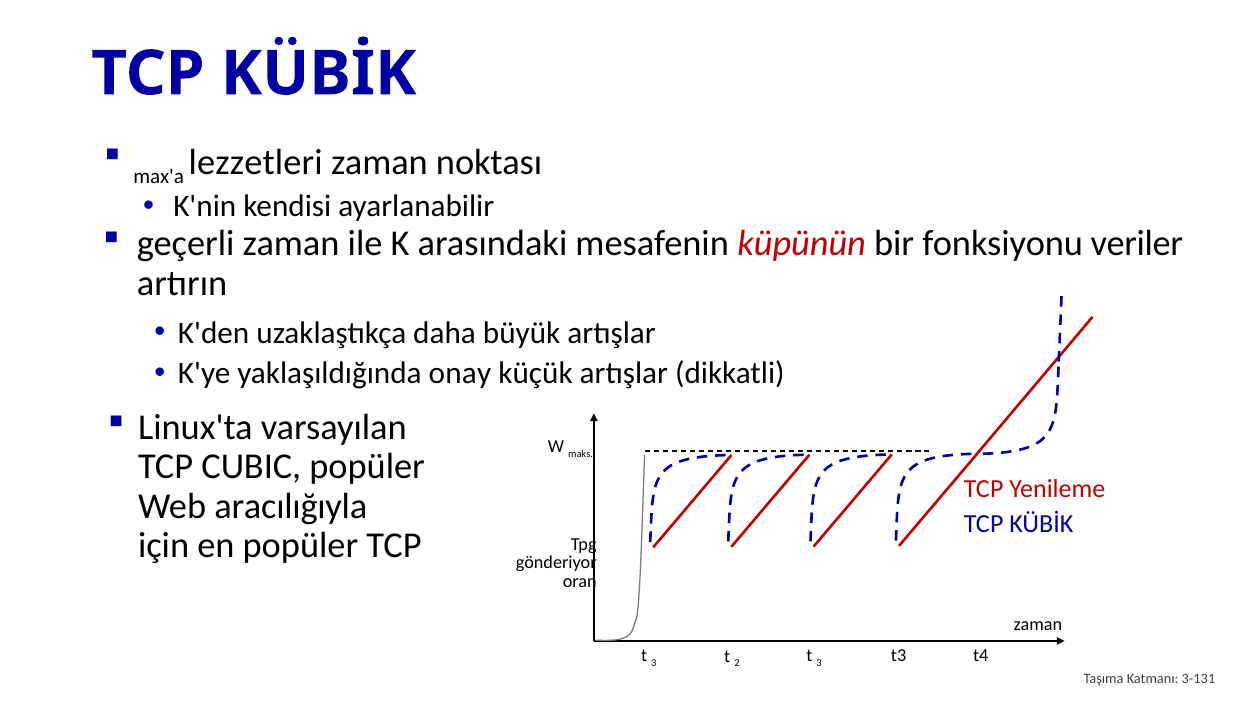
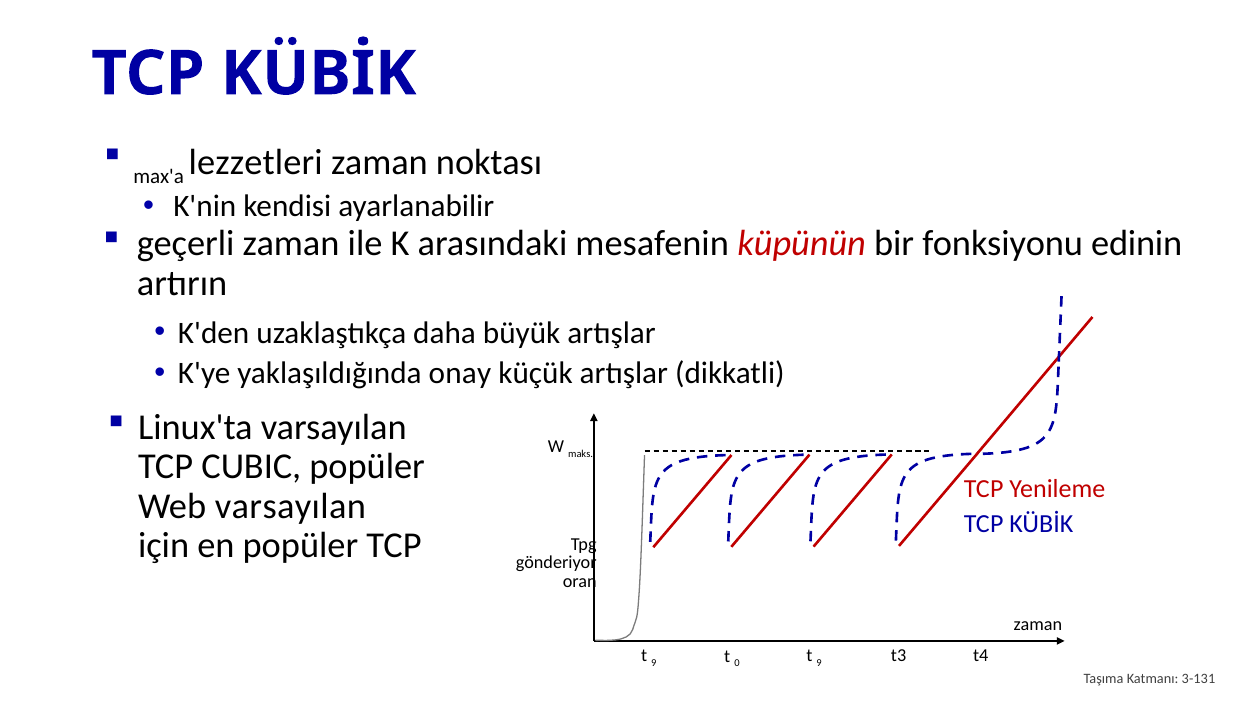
veriler: veriler -> edinin
Web aracılığıyla: aracılığıyla -> varsayılan
3 at (654, 663): 3 -> 9
2: 2 -> 0
3 at (819, 663): 3 -> 9
